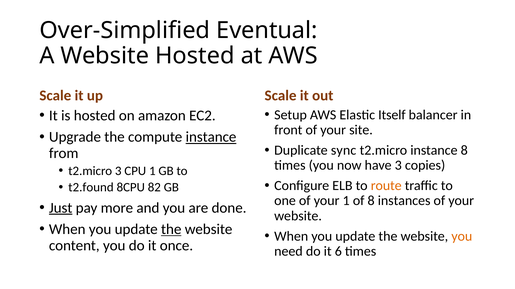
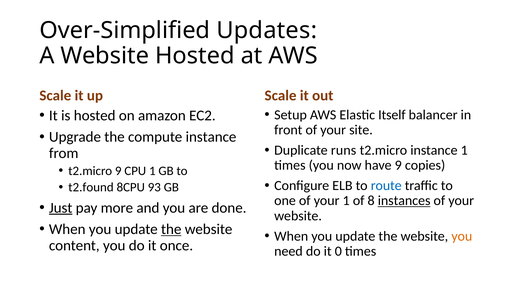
Eventual: Eventual -> Updates
instance at (211, 137) underline: present -> none
sync: sync -> runs
instance 8: 8 -> 1
have 3: 3 -> 9
t2.micro 3: 3 -> 9
route colour: orange -> blue
82: 82 -> 93
instances underline: none -> present
6: 6 -> 0
